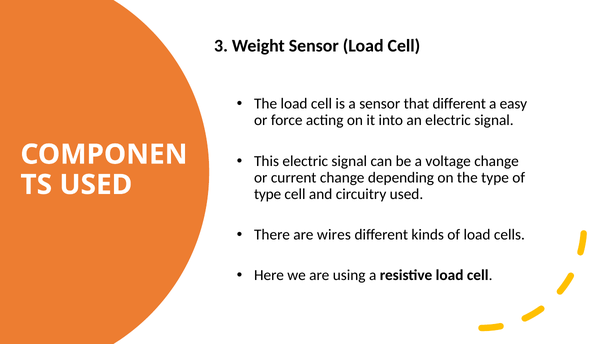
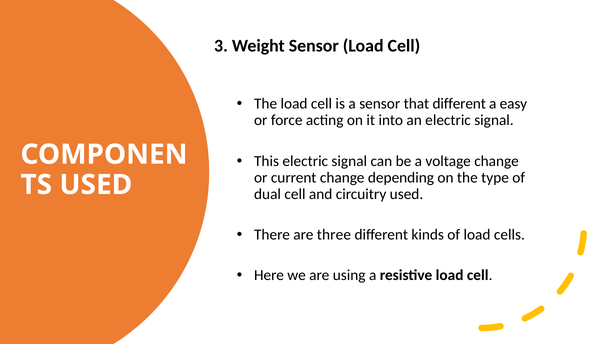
type at (268, 194): type -> dual
wires: wires -> three
